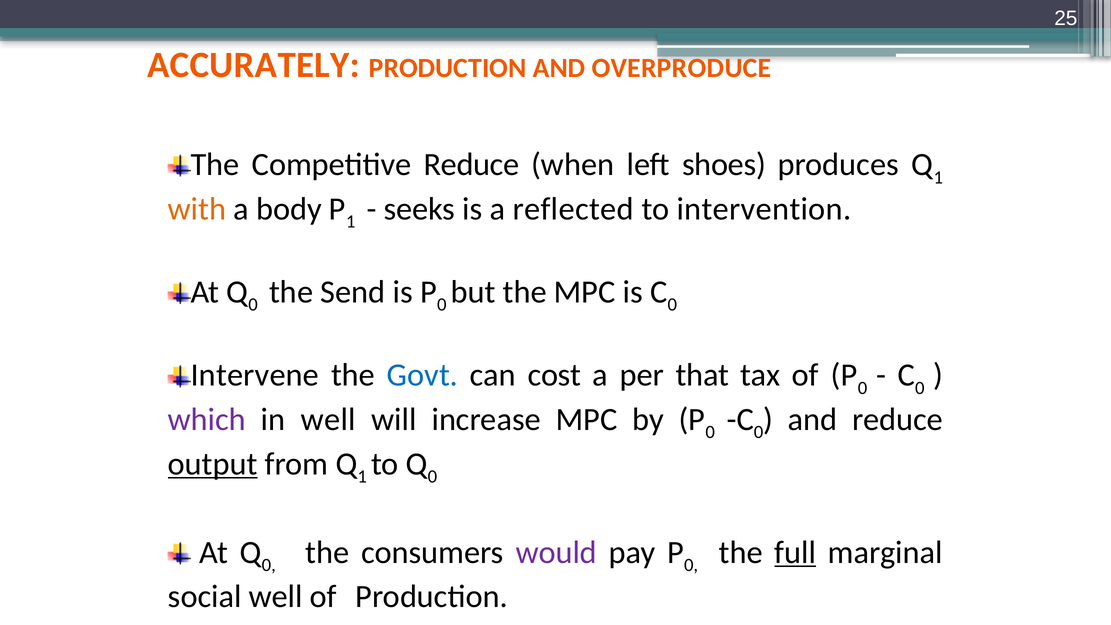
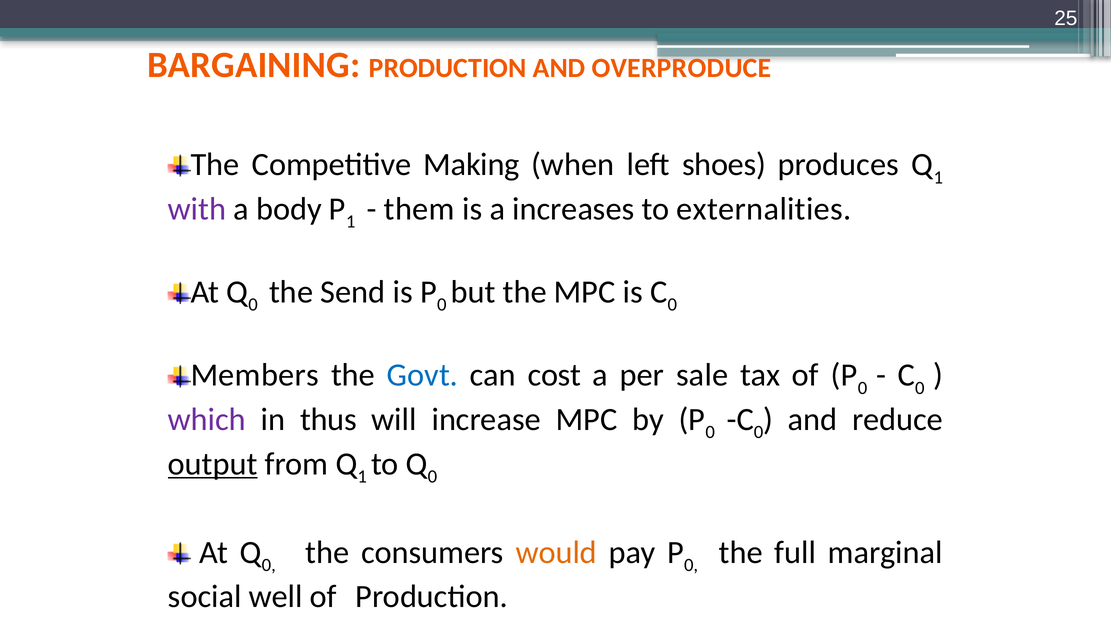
ACCURATELY: ACCURATELY -> BARGAINING
Competitive Reduce: Reduce -> Making
with colour: orange -> purple
seeks: seeks -> them
reflected: reflected -> increases
intervention: intervention -> externalities
Intervene: Intervene -> Members
that: that -> sale
in well: well -> thus
would colour: purple -> orange
full underline: present -> none
